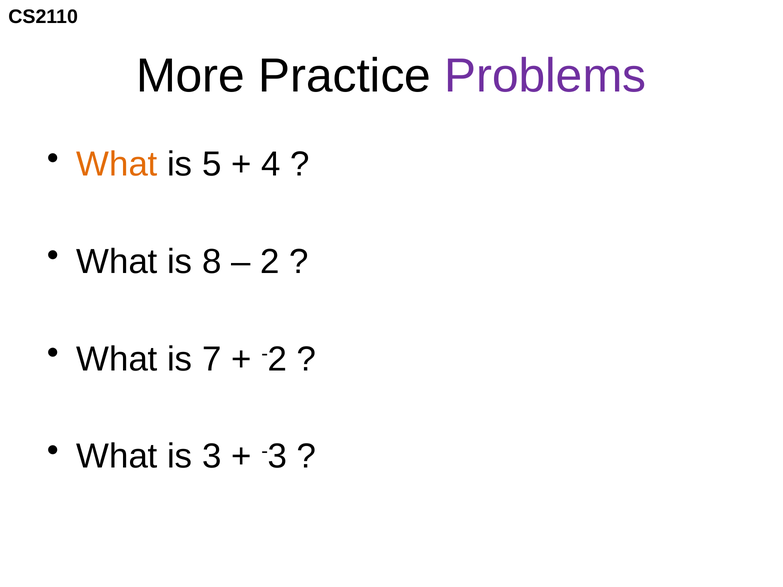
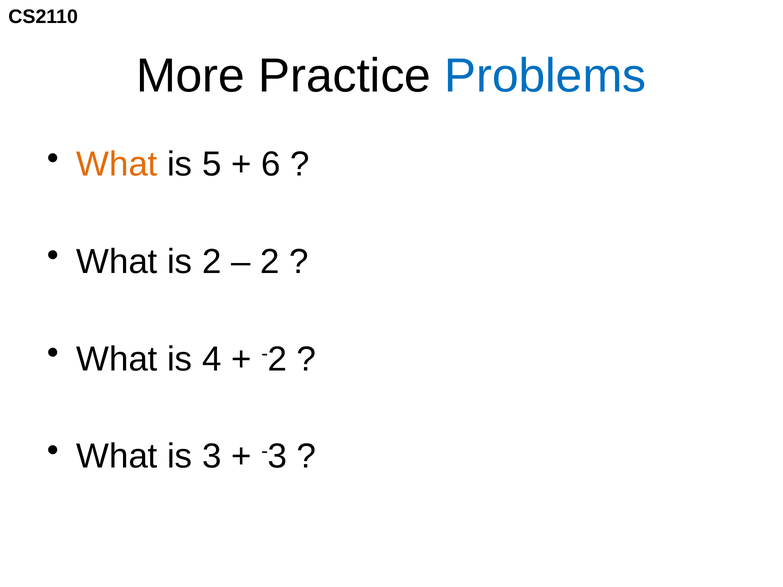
Problems colour: purple -> blue
4: 4 -> 6
is 8: 8 -> 2
7: 7 -> 4
